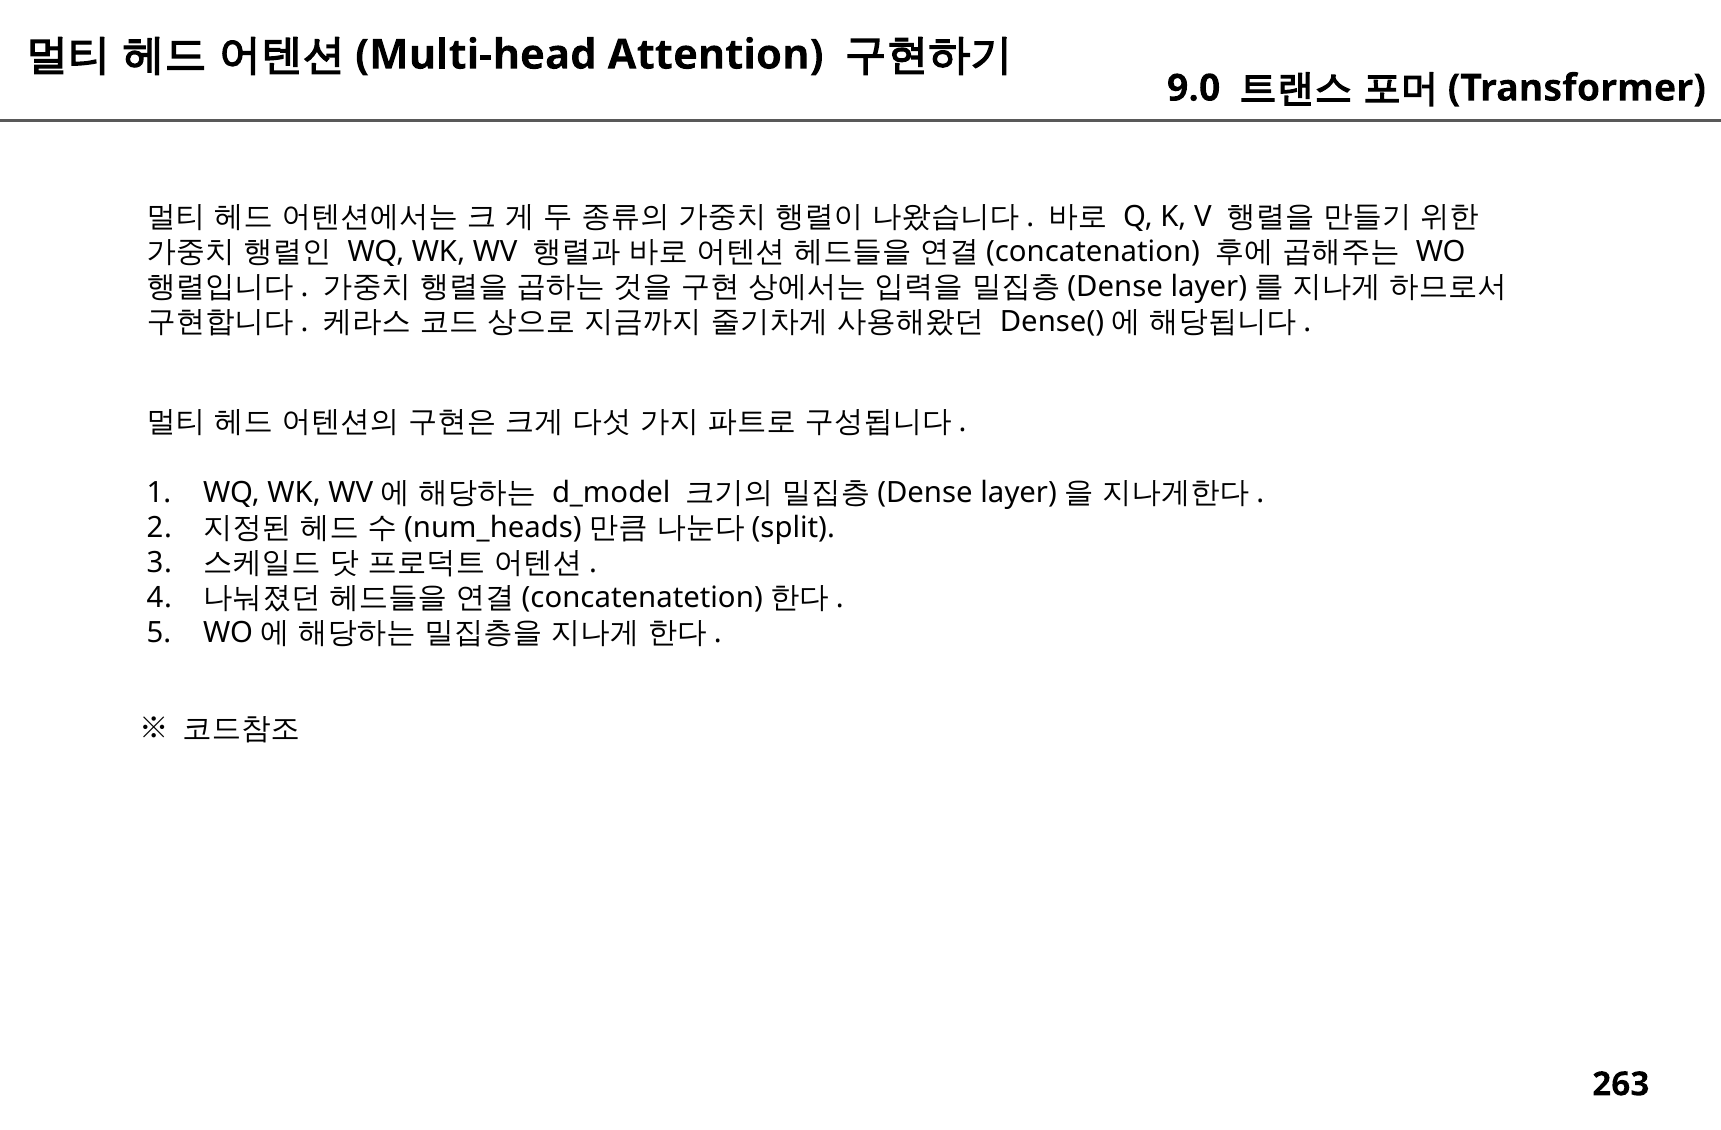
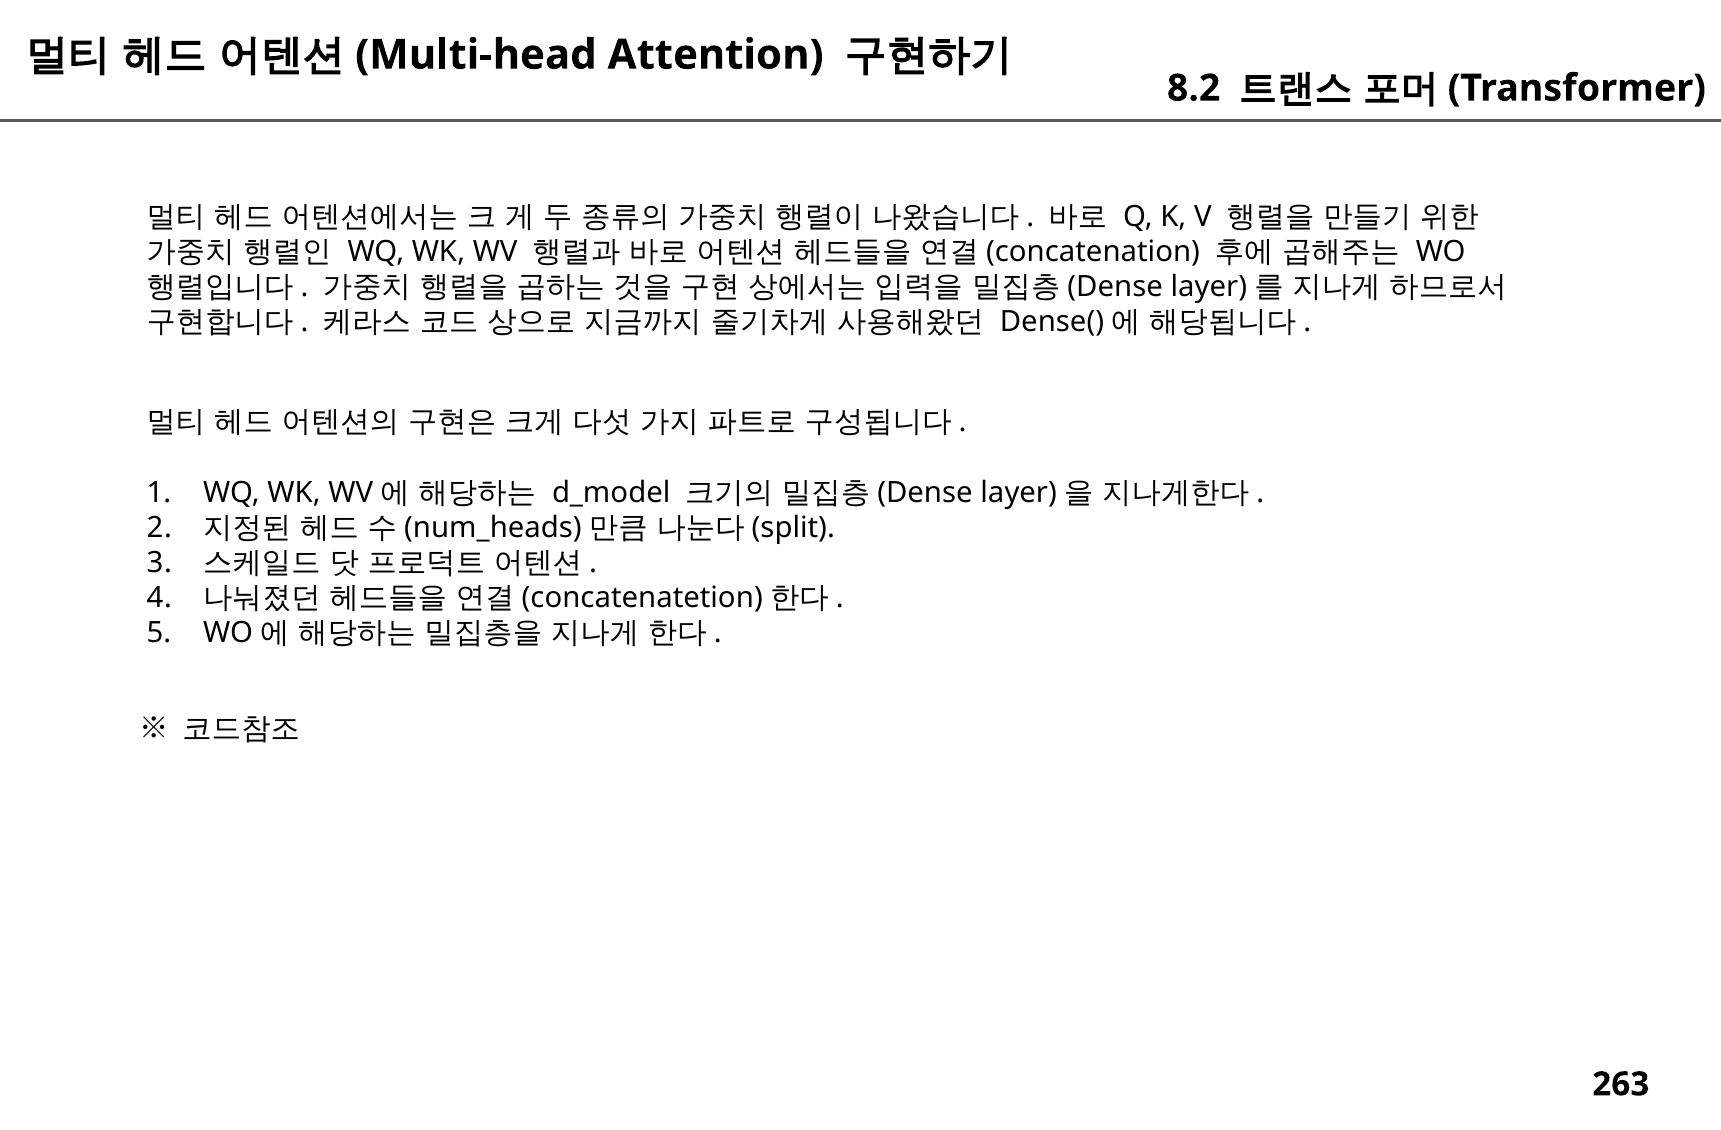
9.0: 9.0 -> 8.2
